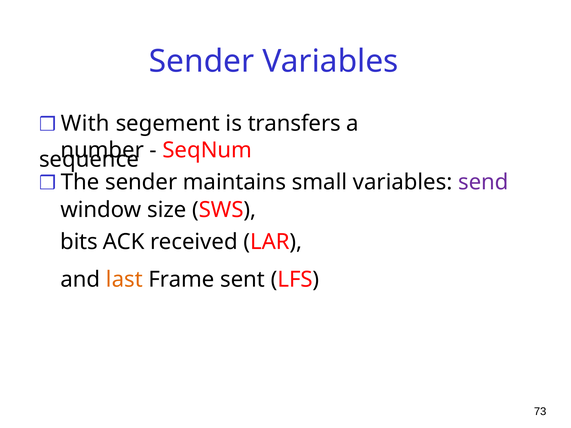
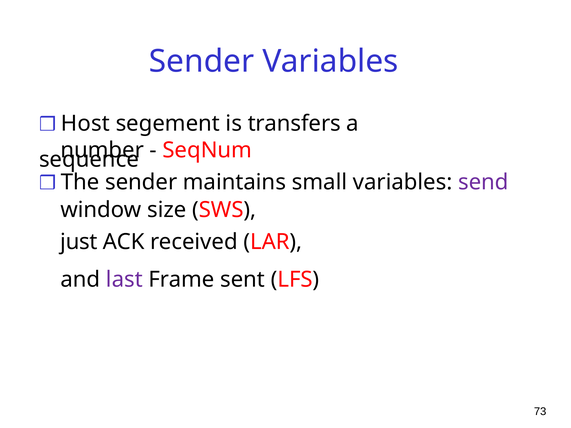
With: With -> Host
bits: bits -> just
last colour: orange -> purple
